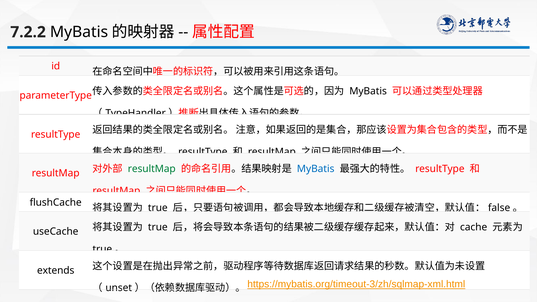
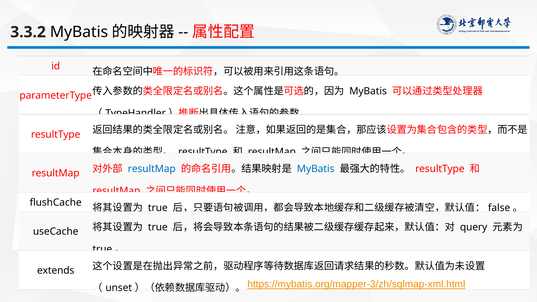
7.2.2: 7.2.2 -> 3.3.2
resultMap at (152, 169) colour: green -> blue
cache: cache -> query
https://mybatis.org/timeout-3/zh/sqlmap-xml.html: https://mybatis.org/timeout-3/zh/sqlmap-xml.html -> https://mybatis.org/mapper-3/zh/sqlmap-xml.html
